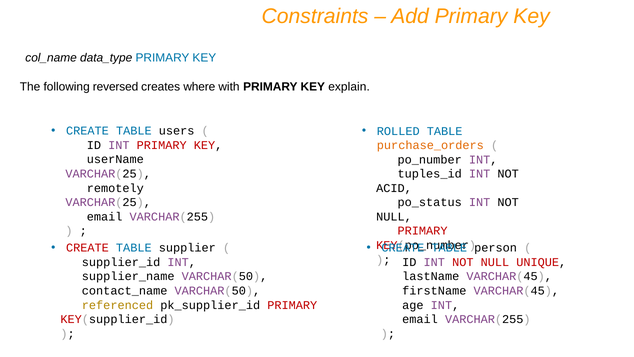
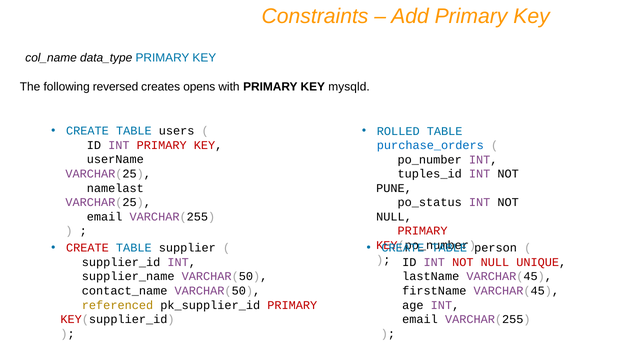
where: where -> opens
explain: explain -> mysqld
purchase_orders colour: orange -> blue
remotely: remotely -> namelast
ACID: ACID -> PUNE
